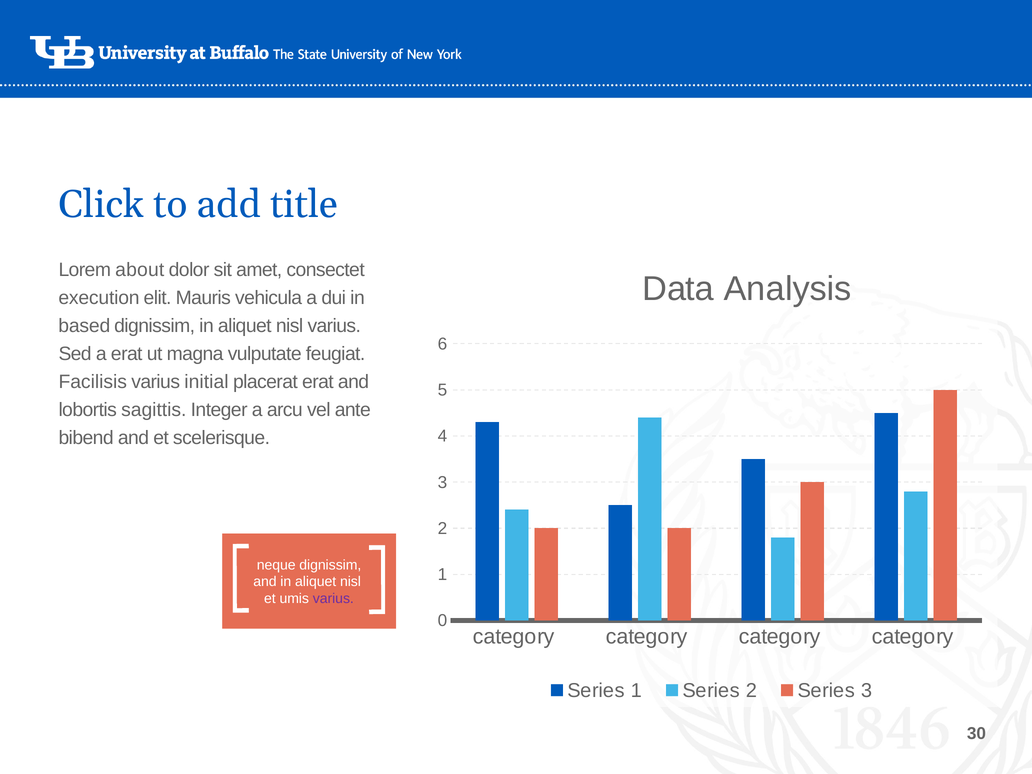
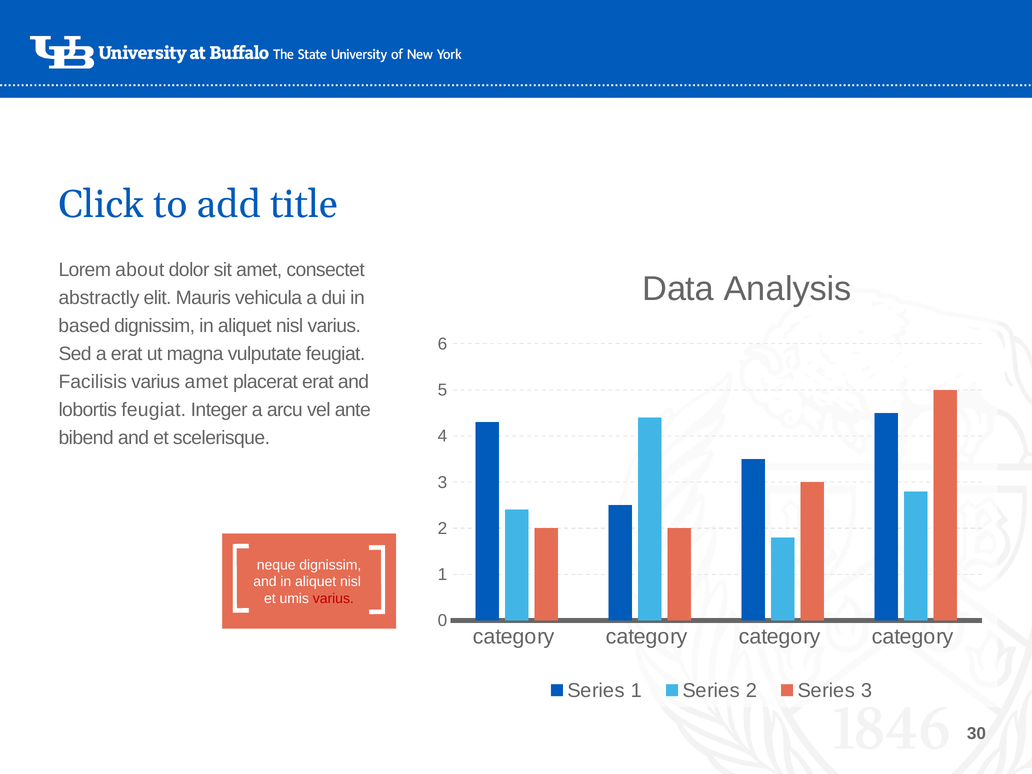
execution: execution -> abstractly
varius initial: initial -> amet
lobortis sagittis: sagittis -> feugiat
varius at (333, 598) colour: purple -> red
